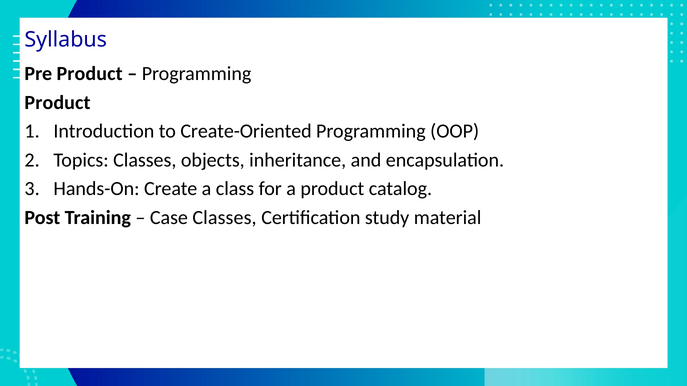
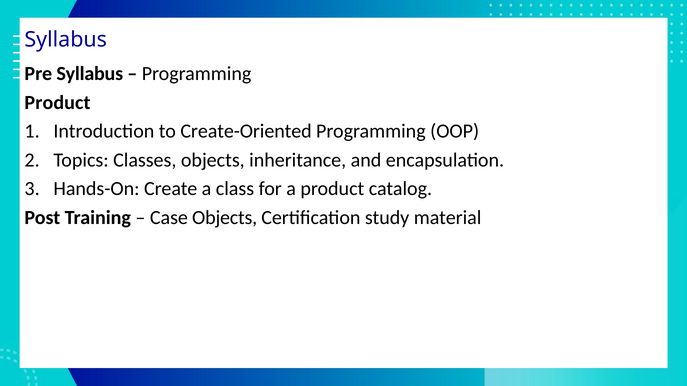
Pre Product: Product -> Syllabus
Case Classes: Classes -> Objects
